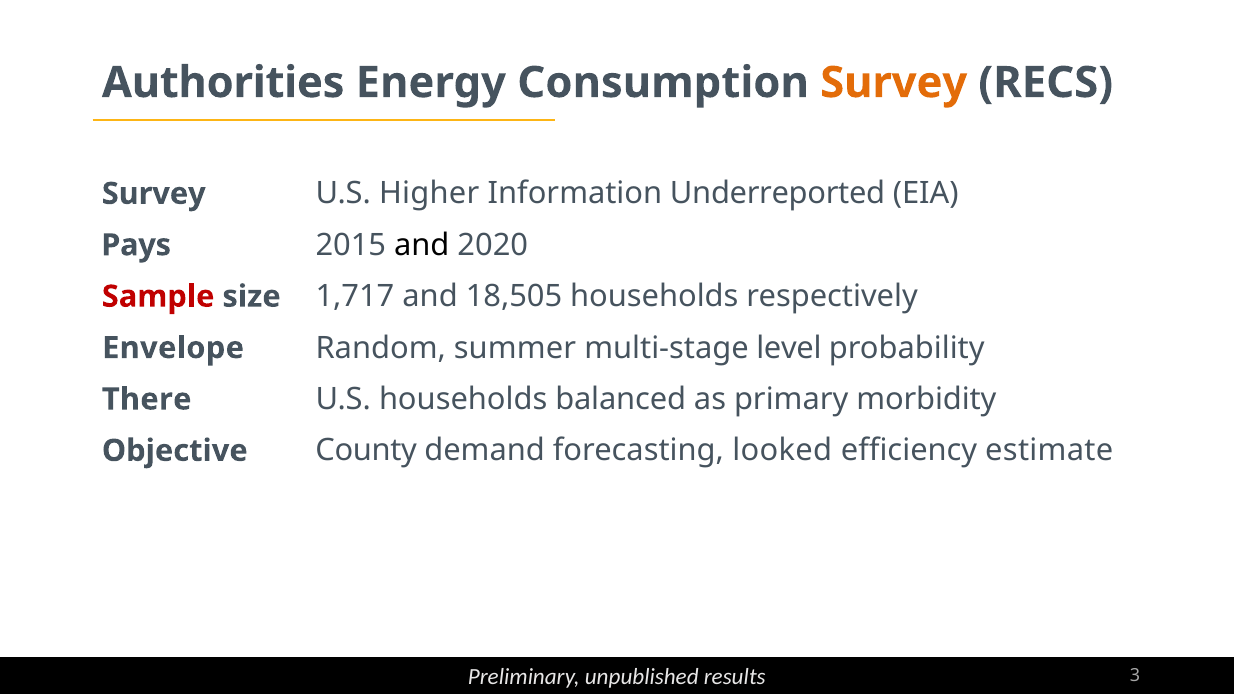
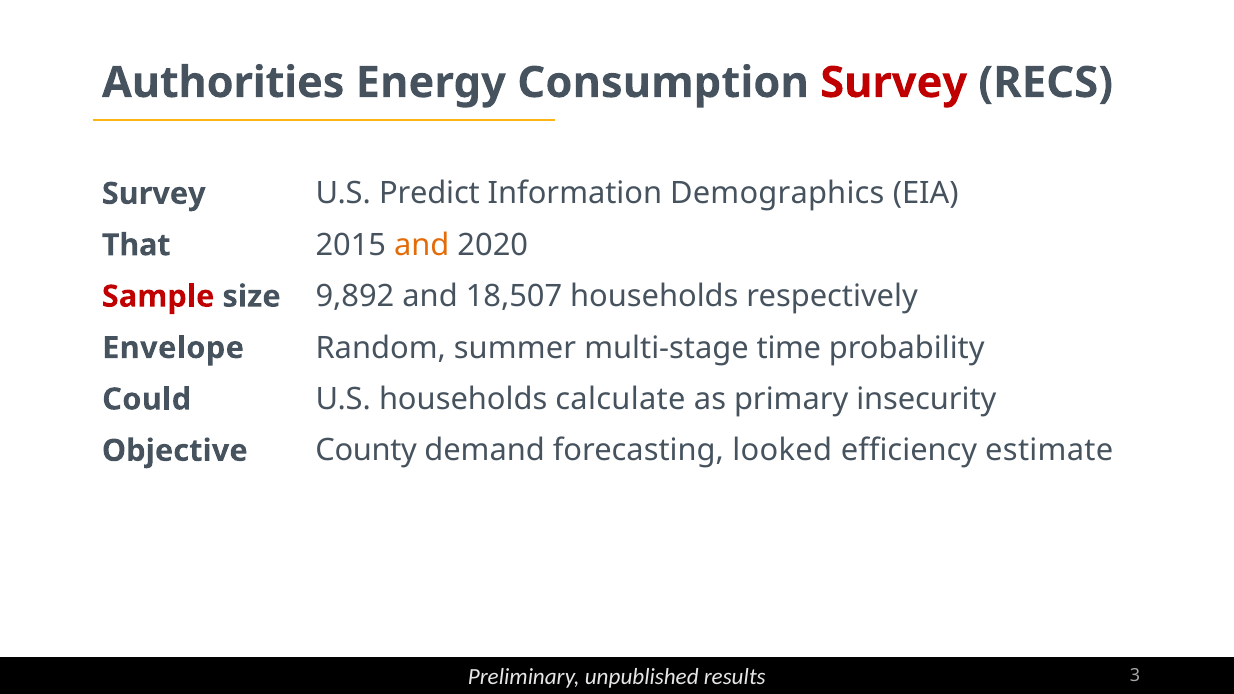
Survey at (894, 83) colour: orange -> red
Higher: Higher -> Predict
Underreported: Underreported -> Demographics
Pays: Pays -> That
and at (422, 245) colour: black -> orange
1,717: 1,717 -> 9,892
18,505: 18,505 -> 18,507
level: level -> time
There: There -> Could
balanced: balanced -> calculate
morbidity: morbidity -> insecurity
